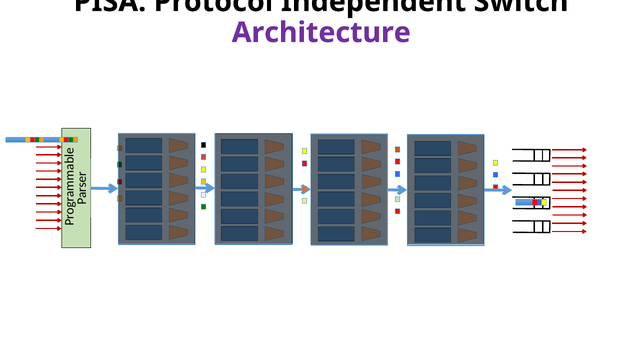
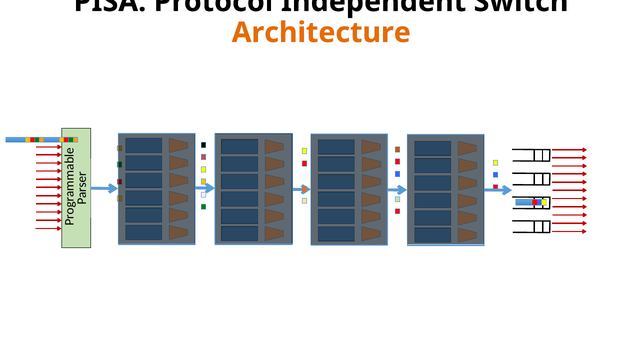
Architecture colour: purple -> orange
